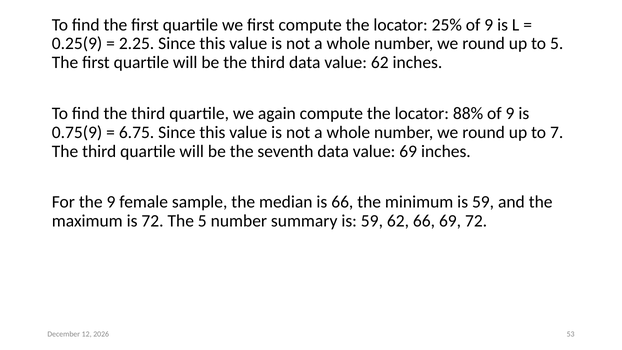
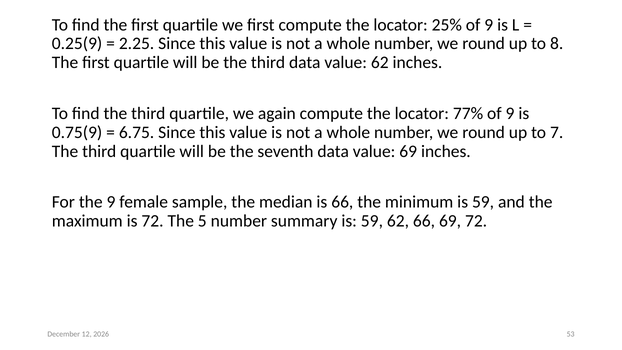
to 5: 5 -> 8
88%: 88% -> 77%
